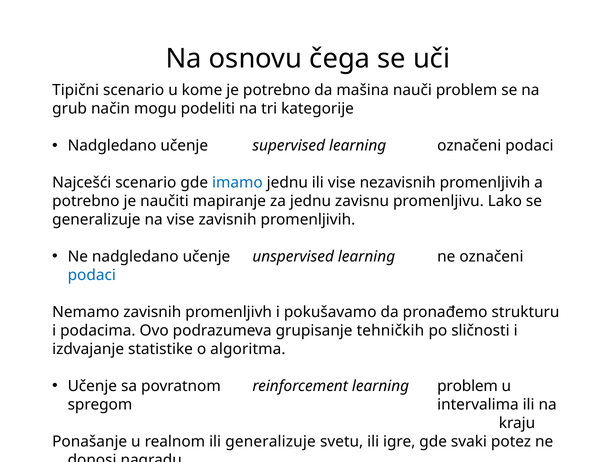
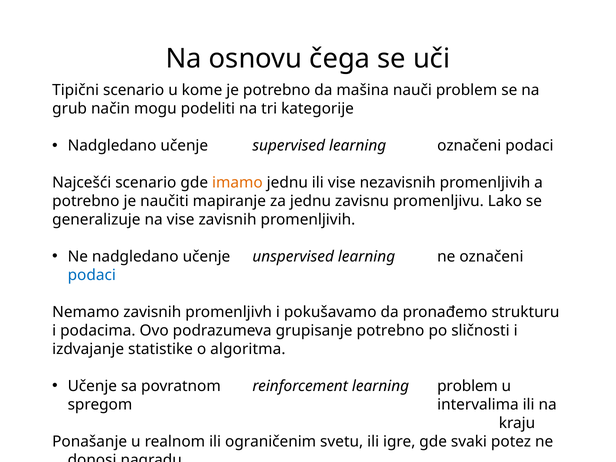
imamo colour: blue -> orange
grupisanje tehničkih: tehničkih -> potrebno
ili generalizuje: generalizuje -> ograničenim
